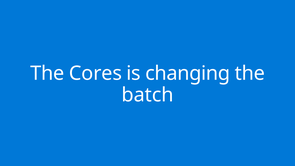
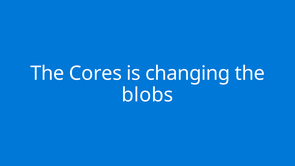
batch: batch -> blobs
